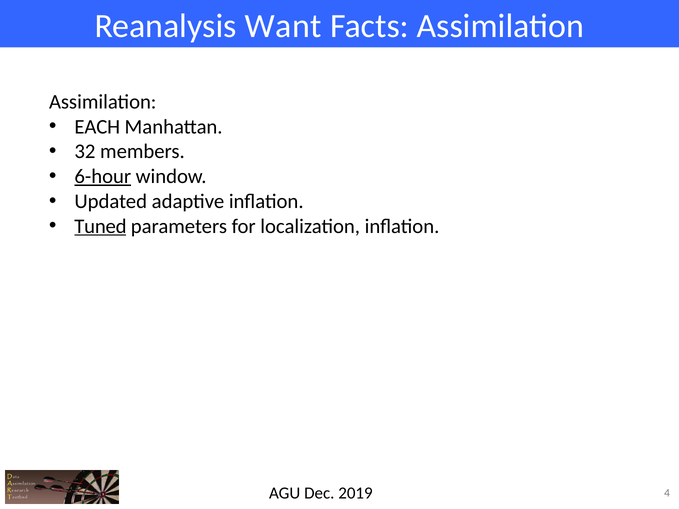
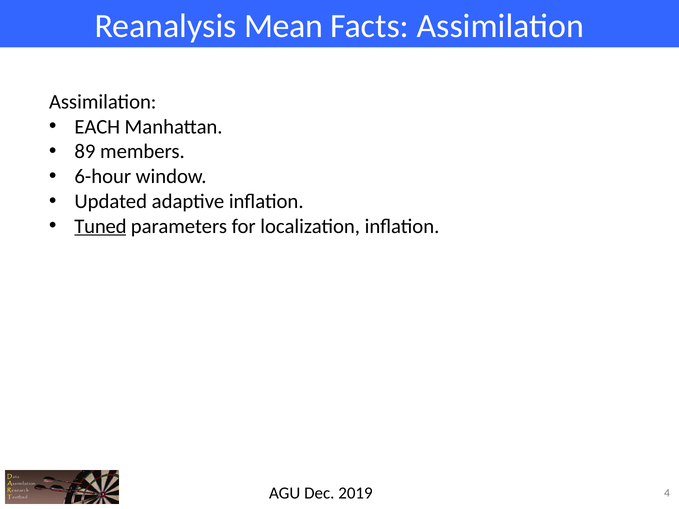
Want: Want -> Mean
32: 32 -> 89
6-hour underline: present -> none
